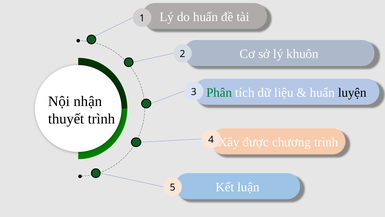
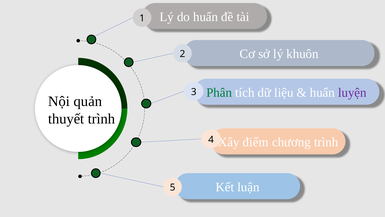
luyện colour: black -> purple
nhận: nhận -> quản
được: được -> điểm
